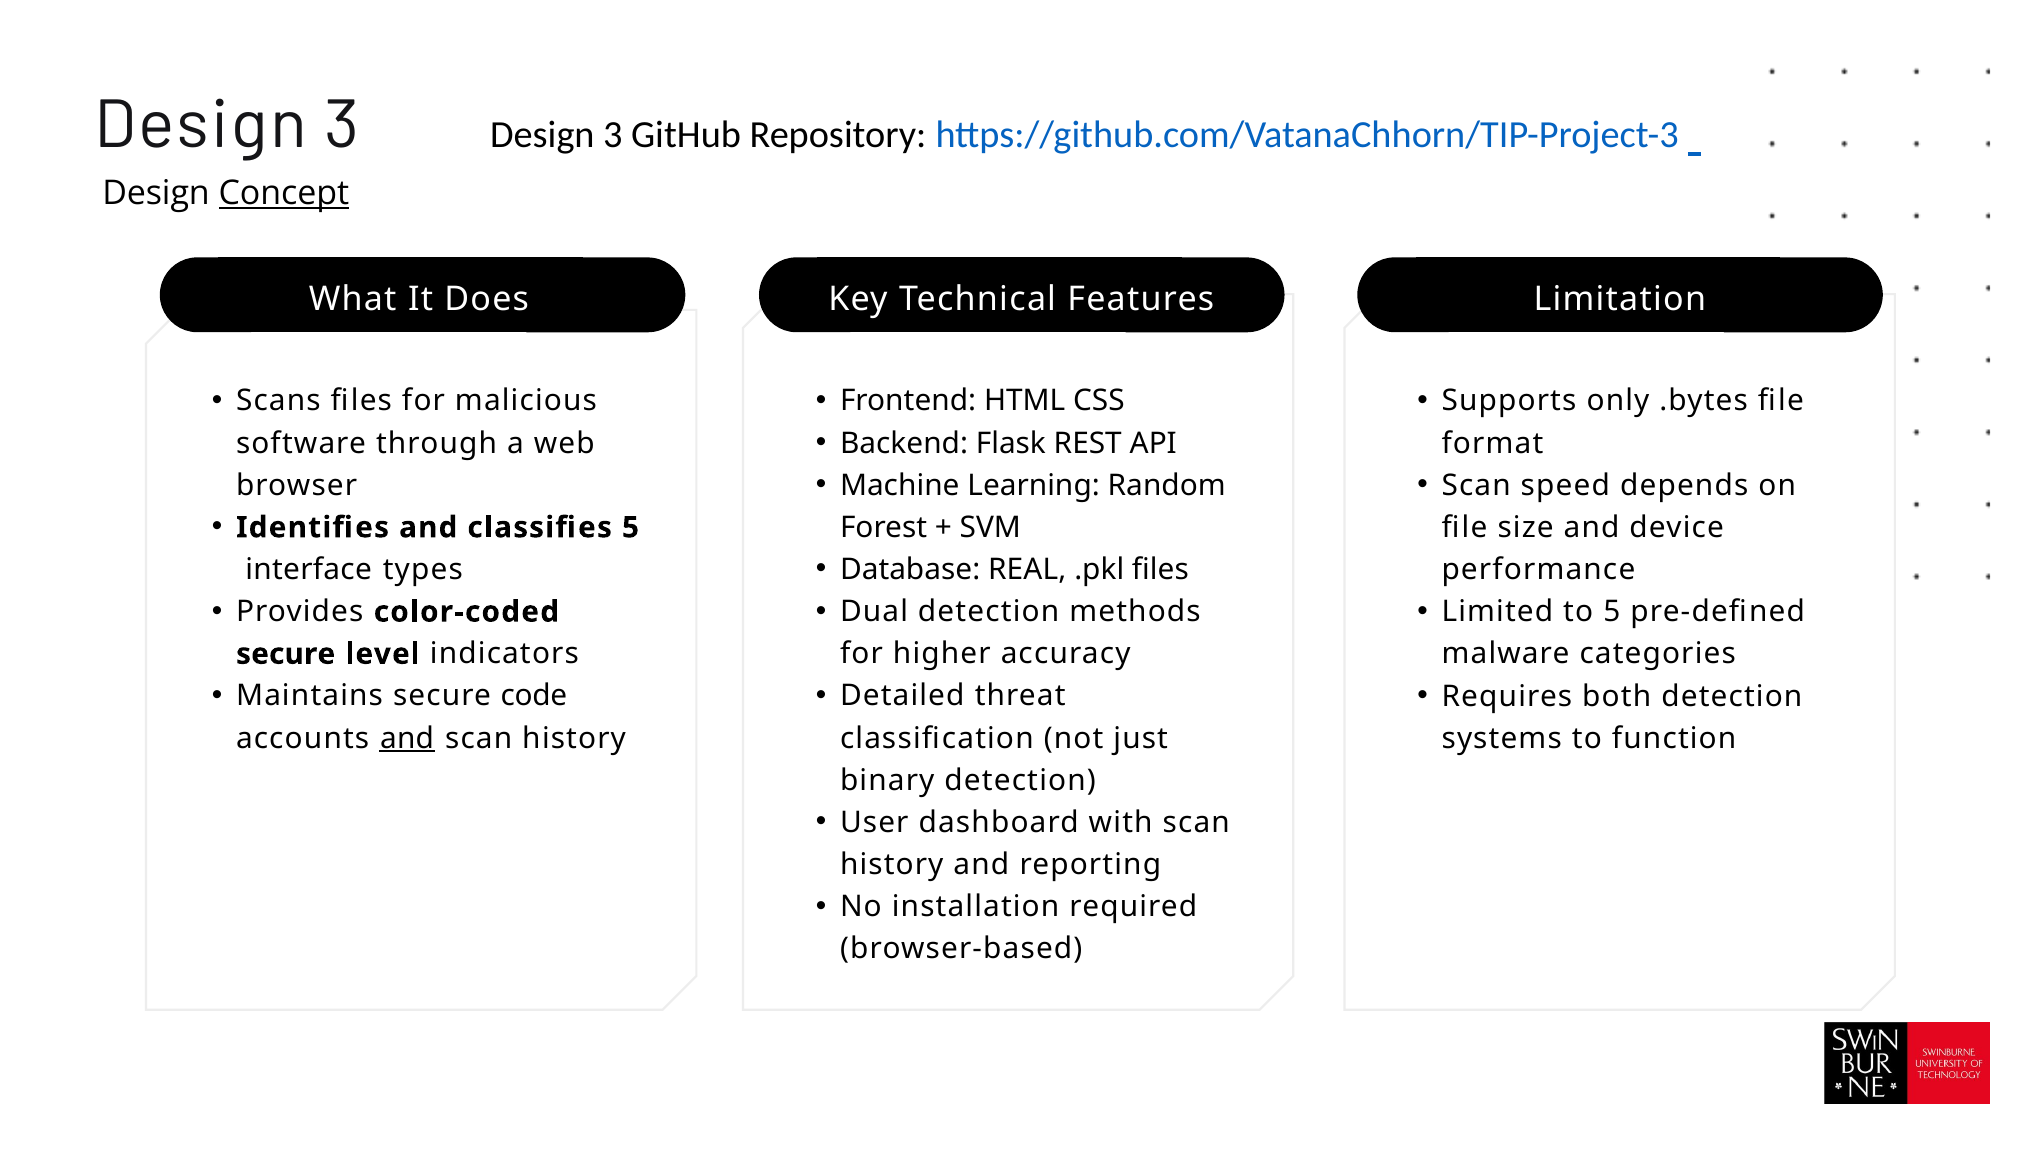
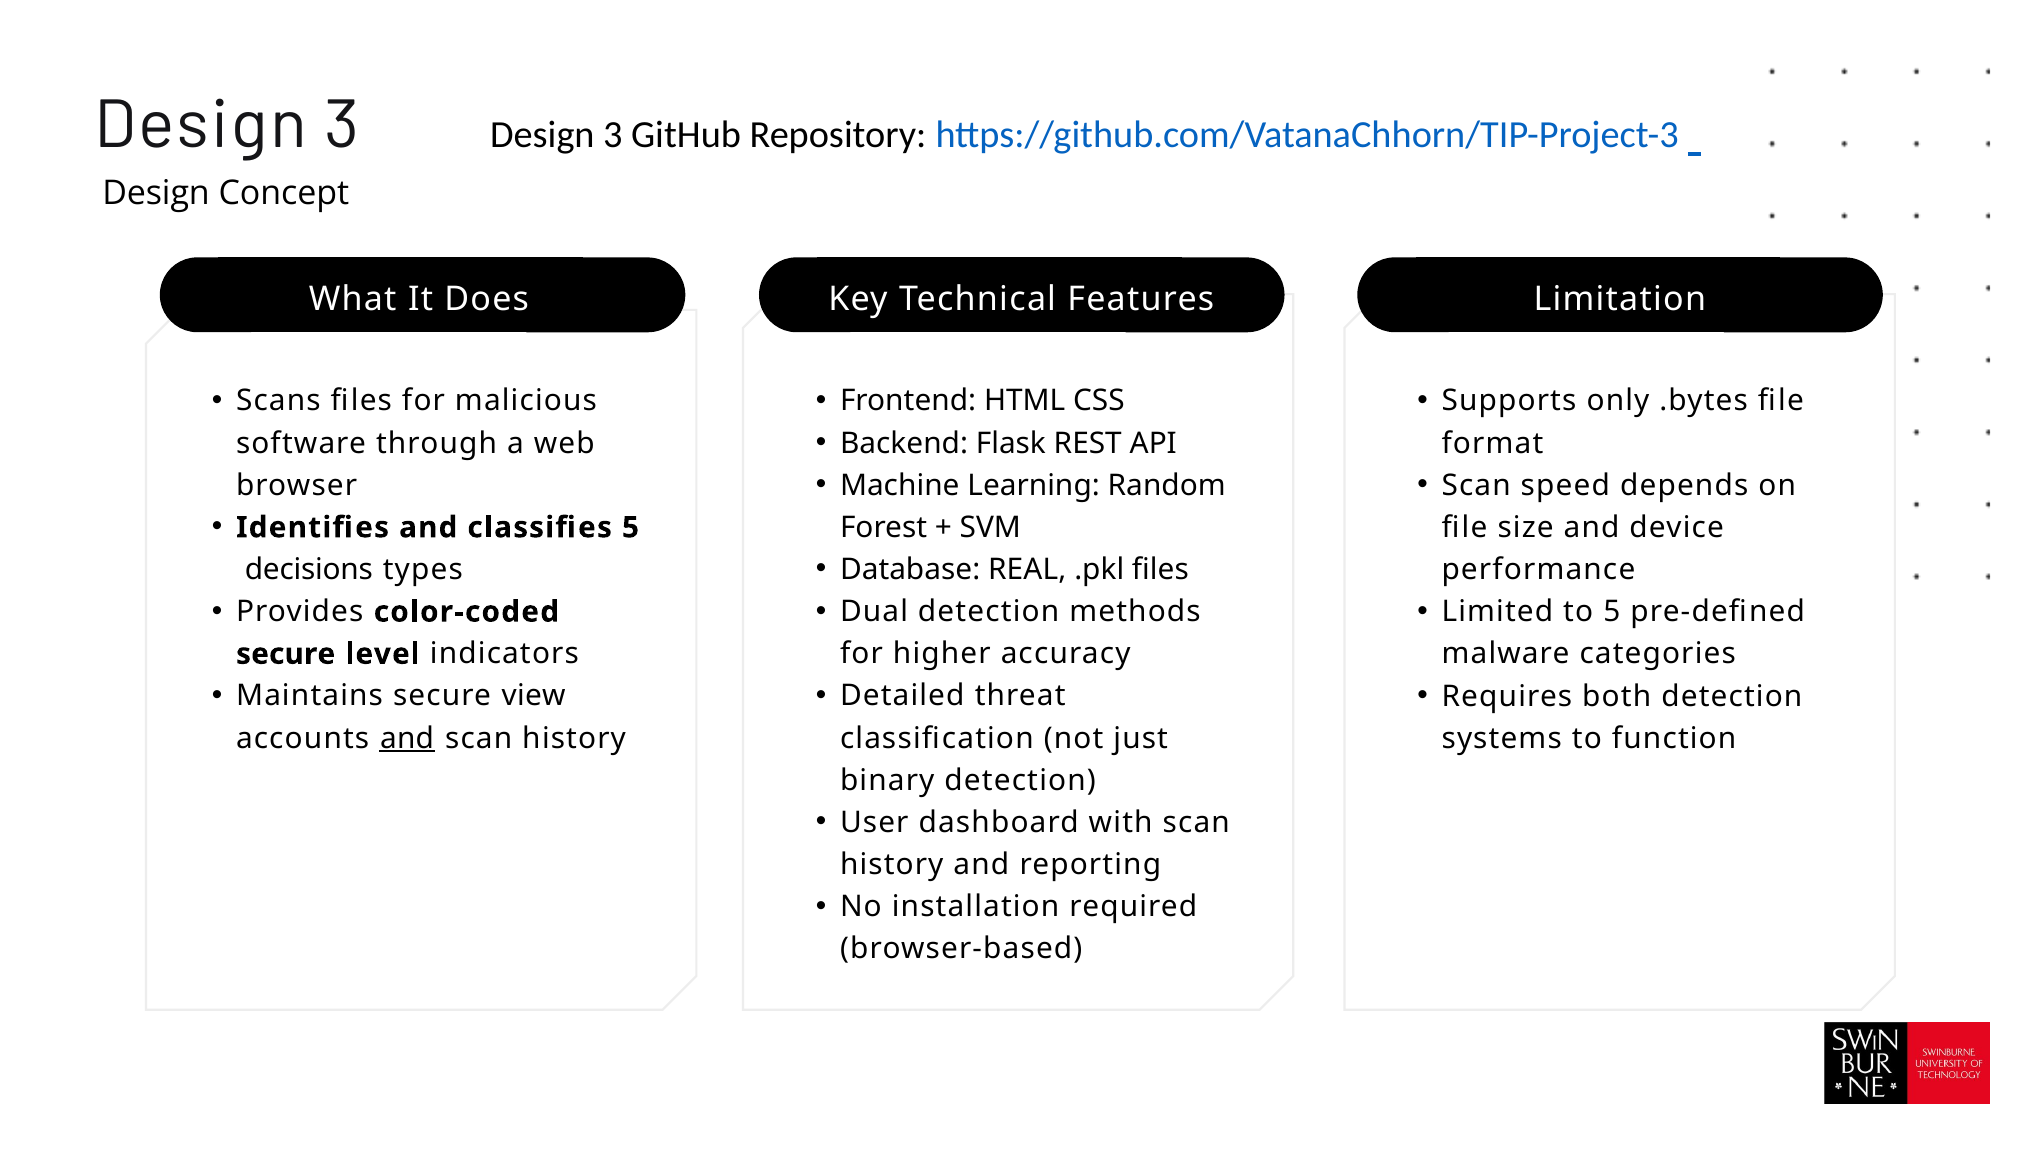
Concept underline: present -> none
interface: interface -> decisions
code: code -> view
